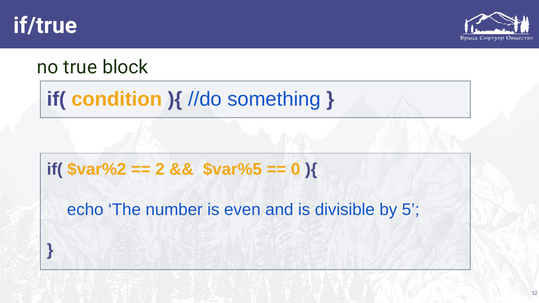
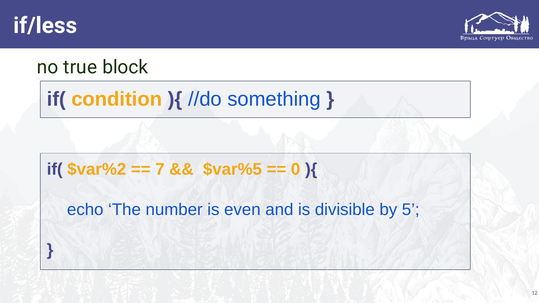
if/true: if/true -> if/less
2: 2 -> 7
